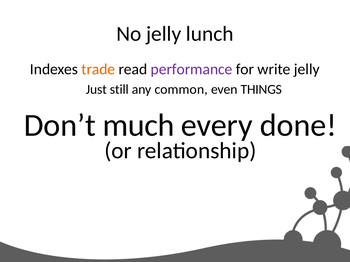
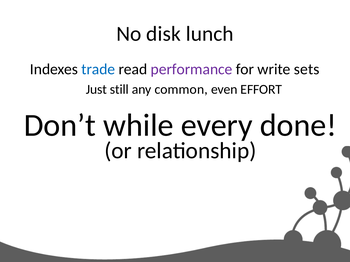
No jelly: jelly -> disk
trade colour: orange -> blue
write jelly: jelly -> sets
THINGS: THINGS -> EFFORT
much: much -> while
